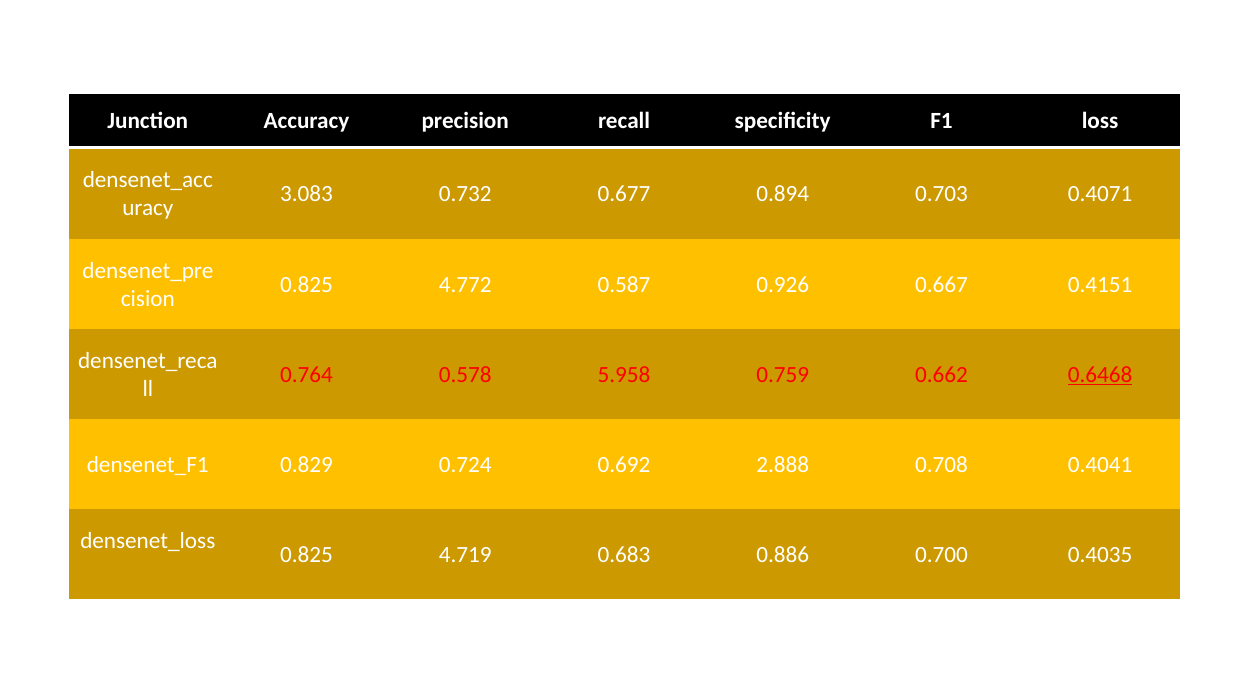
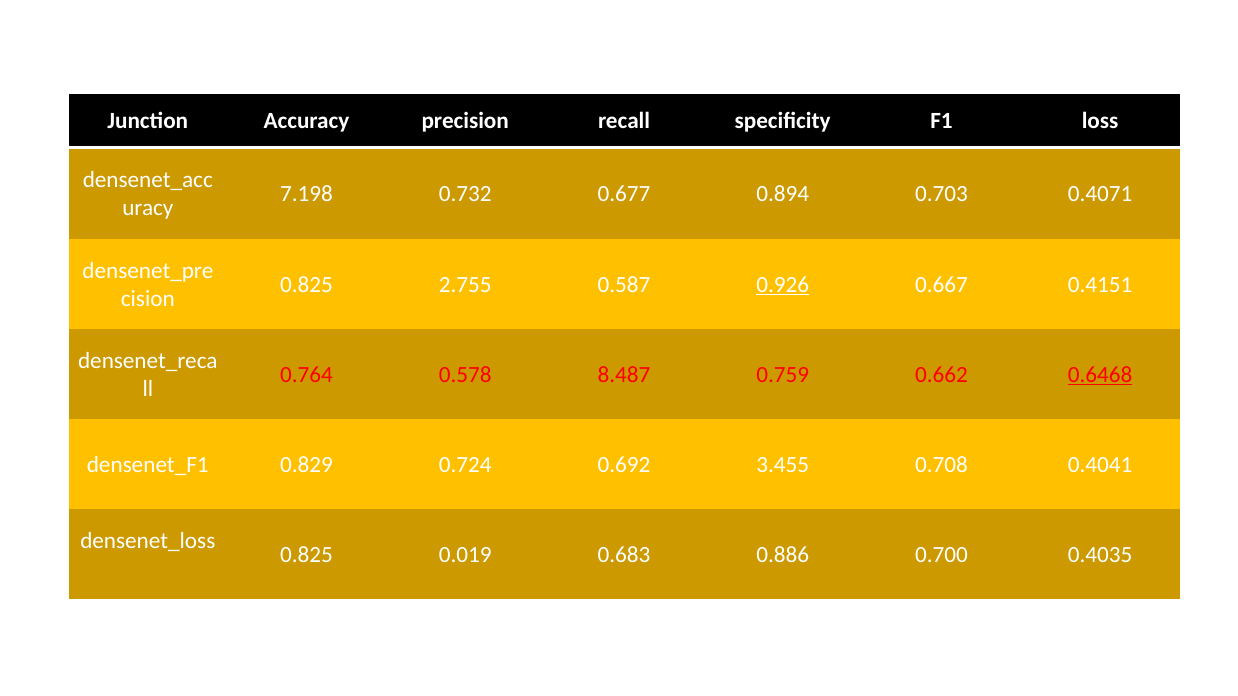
3.083: 3.083 -> 7.198
4.772: 4.772 -> 2.755
0.926 underline: none -> present
5.958: 5.958 -> 8.487
2.888: 2.888 -> 3.455
4.719: 4.719 -> 0.019
